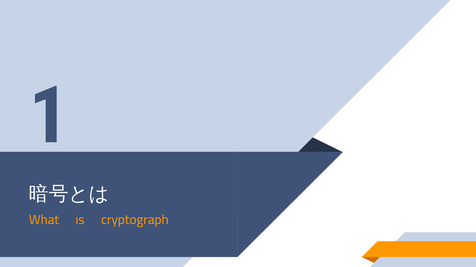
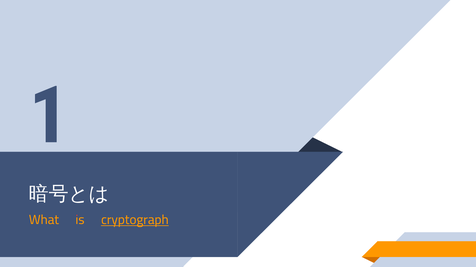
cryptograph underline: none -> present
